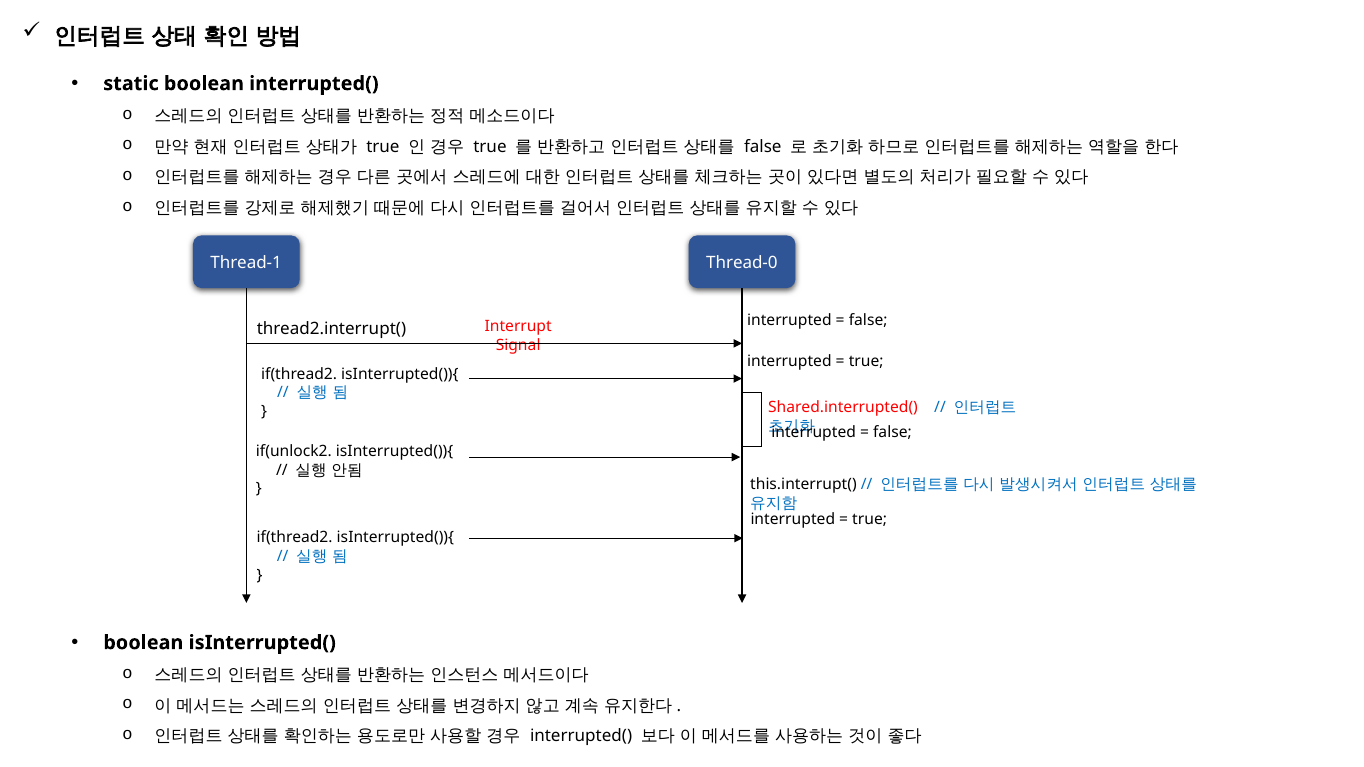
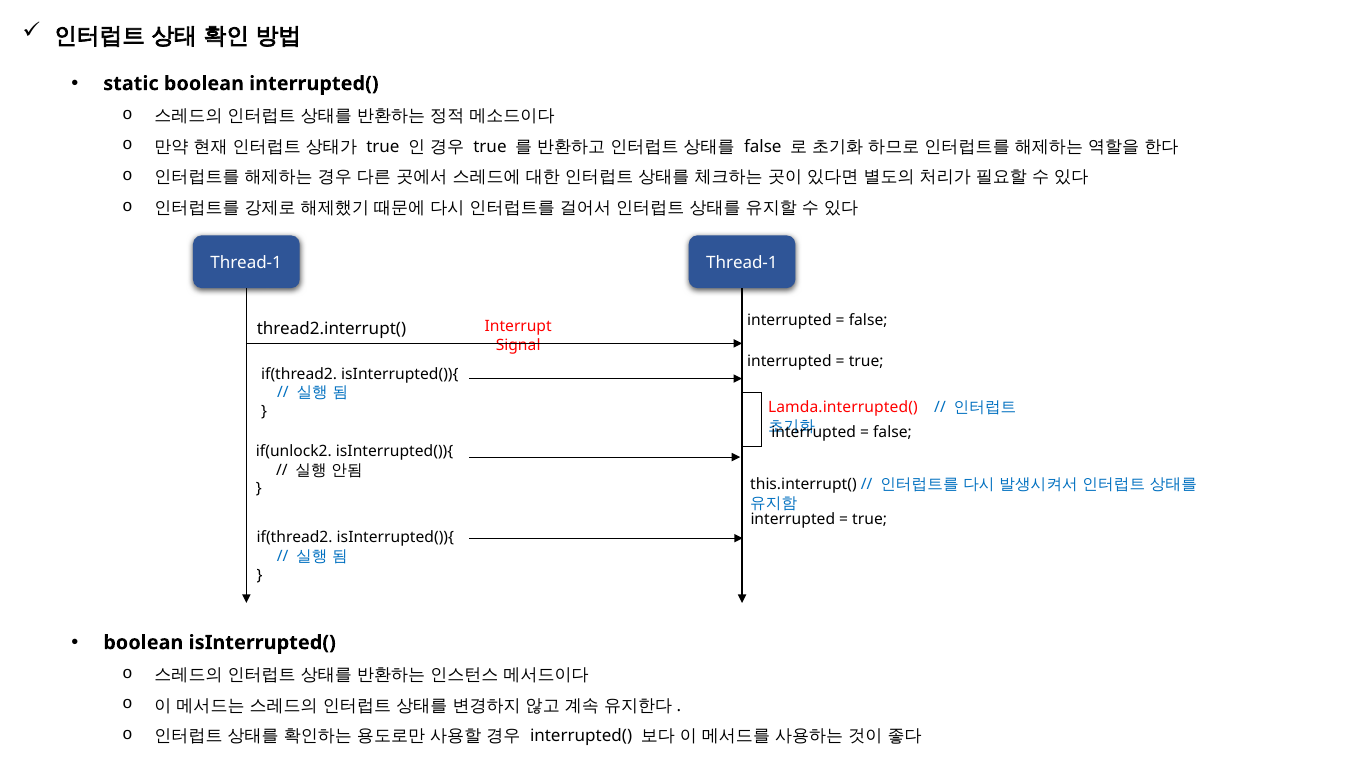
Thread-1 Thread-0: Thread-0 -> Thread-1
Shared.interrupted(: Shared.interrupted( -> Lamda.interrupted(
